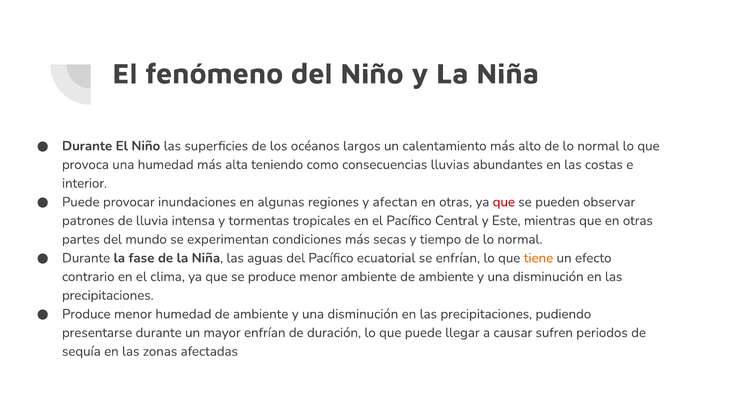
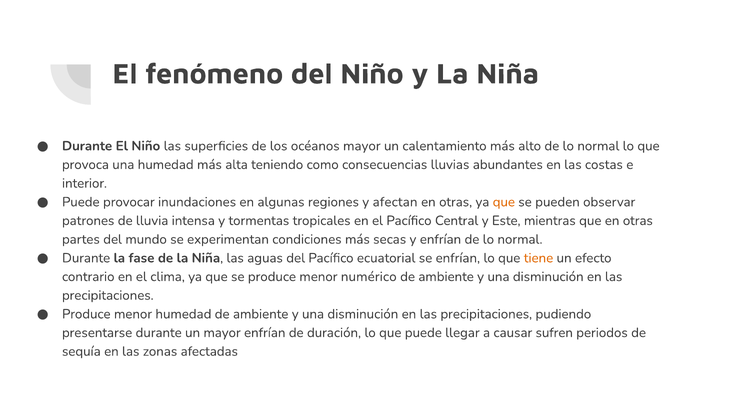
océanos largos: largos -> mayor
que at (504, 202) colour: red -> orange
y tiempo: tiempo -> enfrían
menor ambiente: ambiente -> numérico
